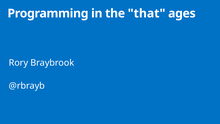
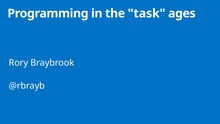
that: that -> task
